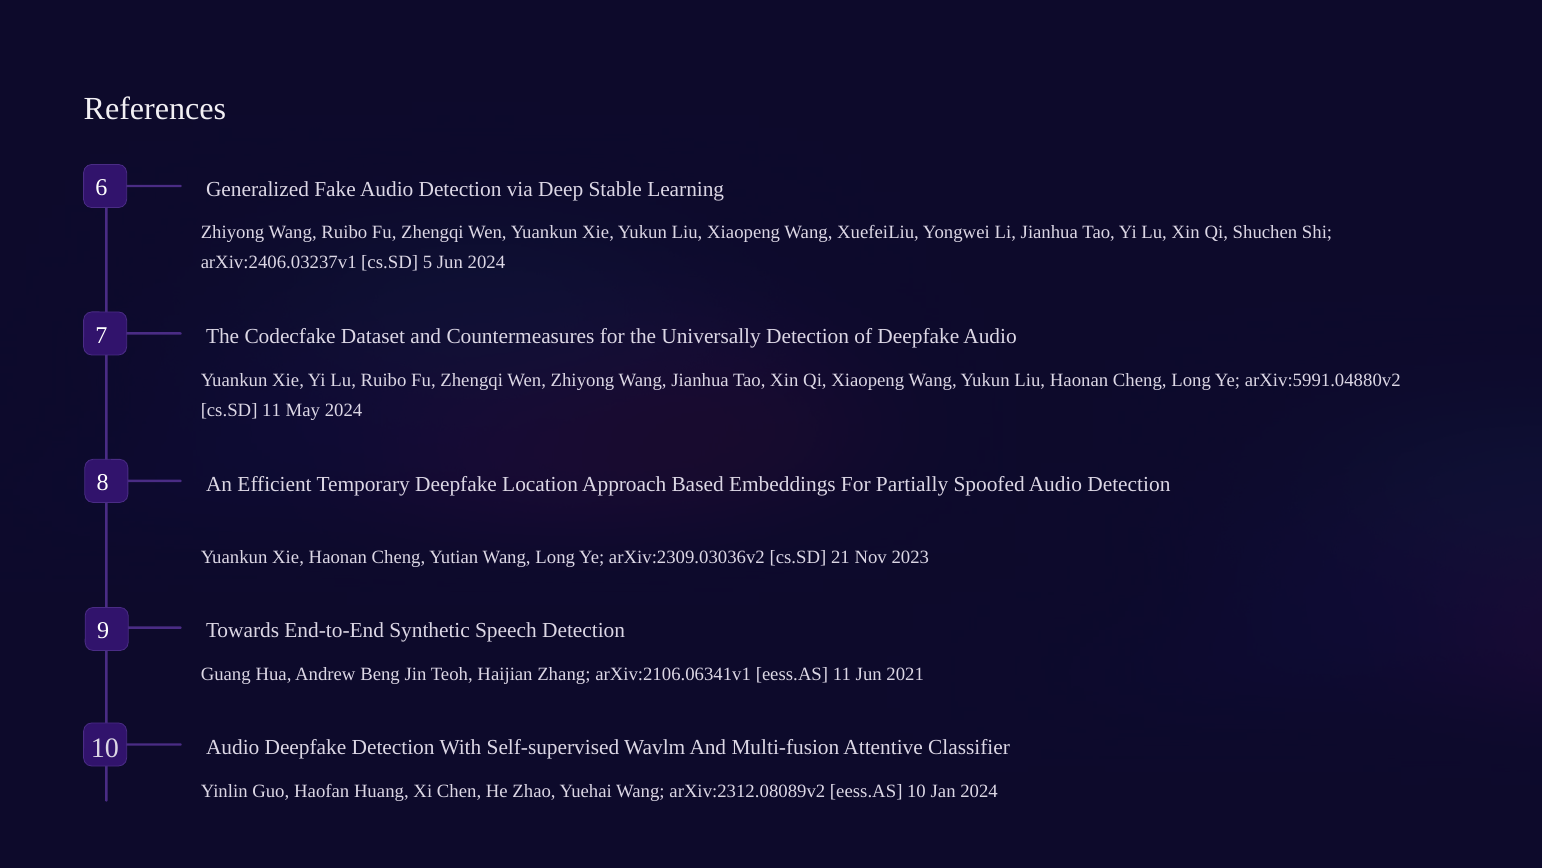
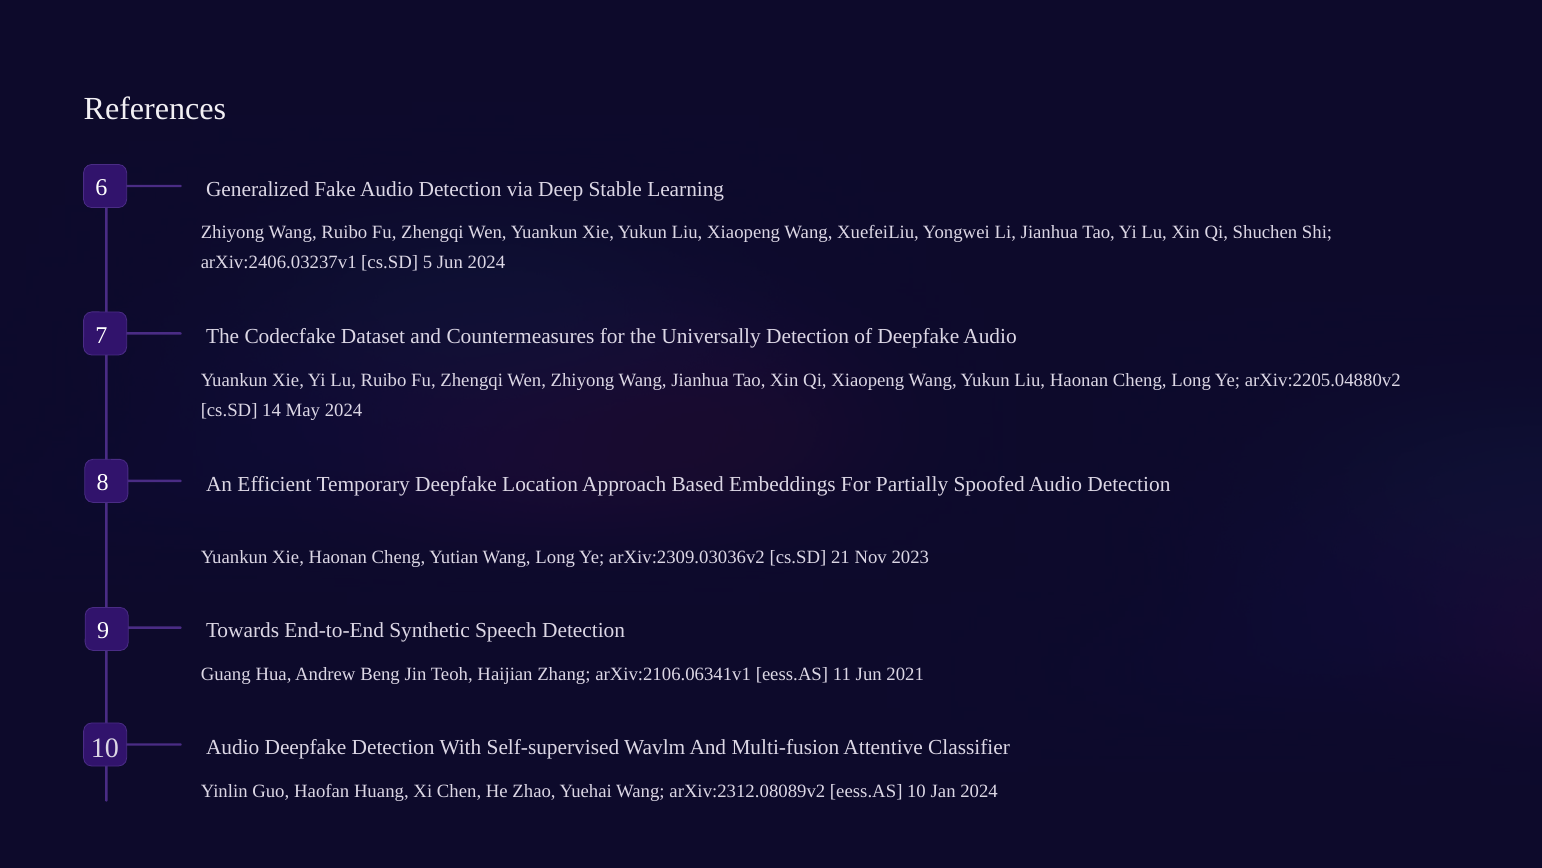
arXiv:5991.04880v2: arXiv:5991.04880v2 -> arXiv:2205.04880v2
cs.SD 11: 11 -> 14
